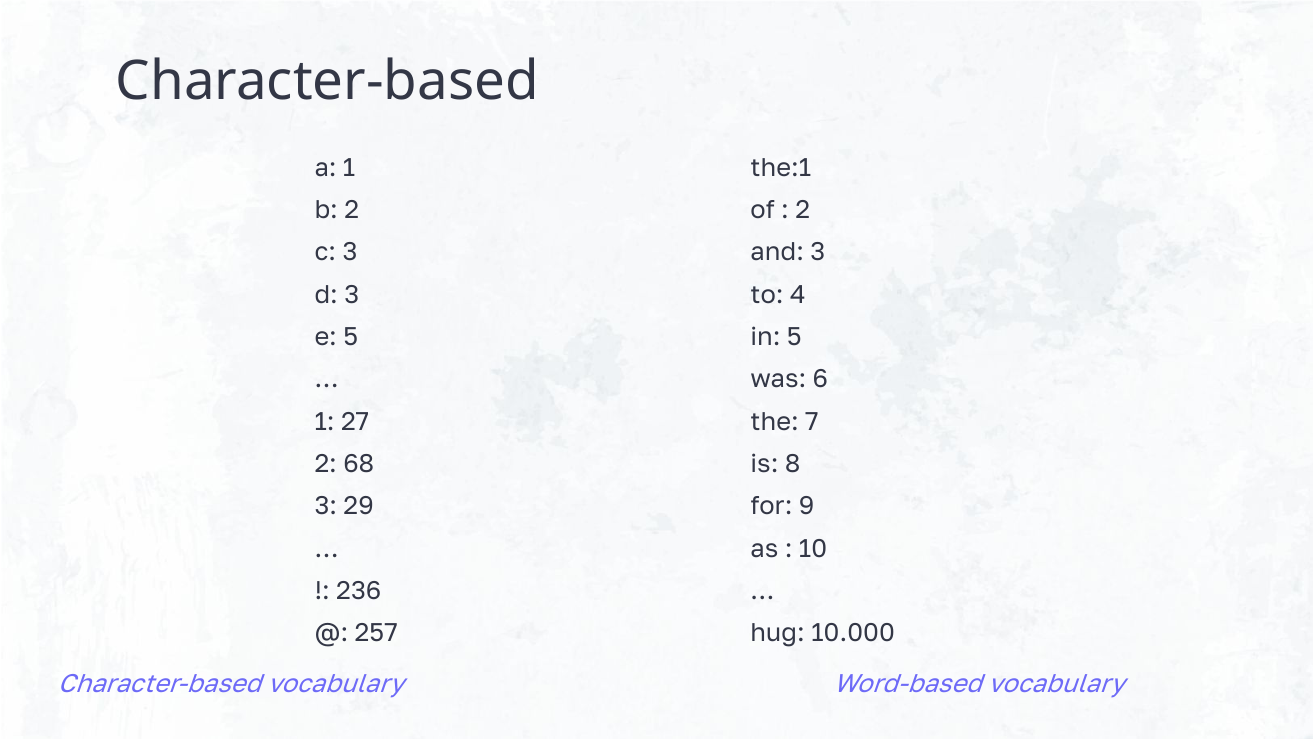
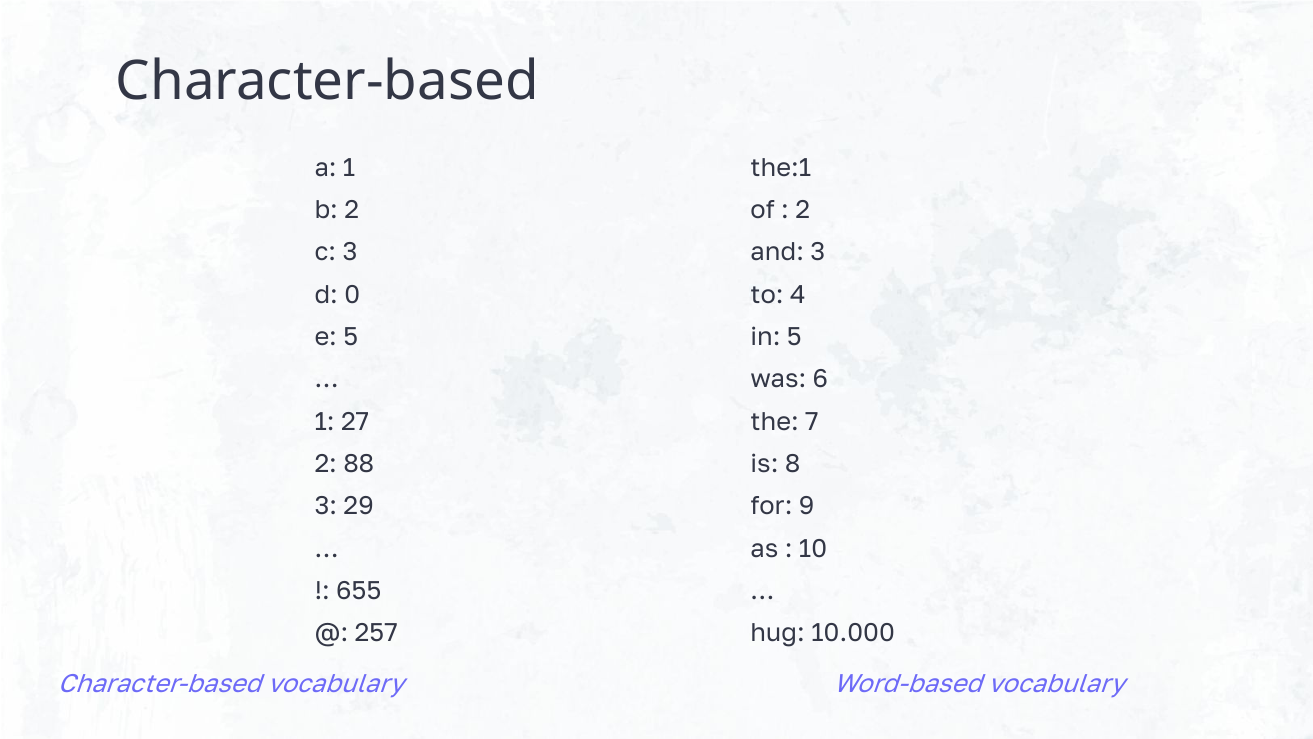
d 3: 3 -> 0
68: 68 -> 88
236: 236 -> 655
